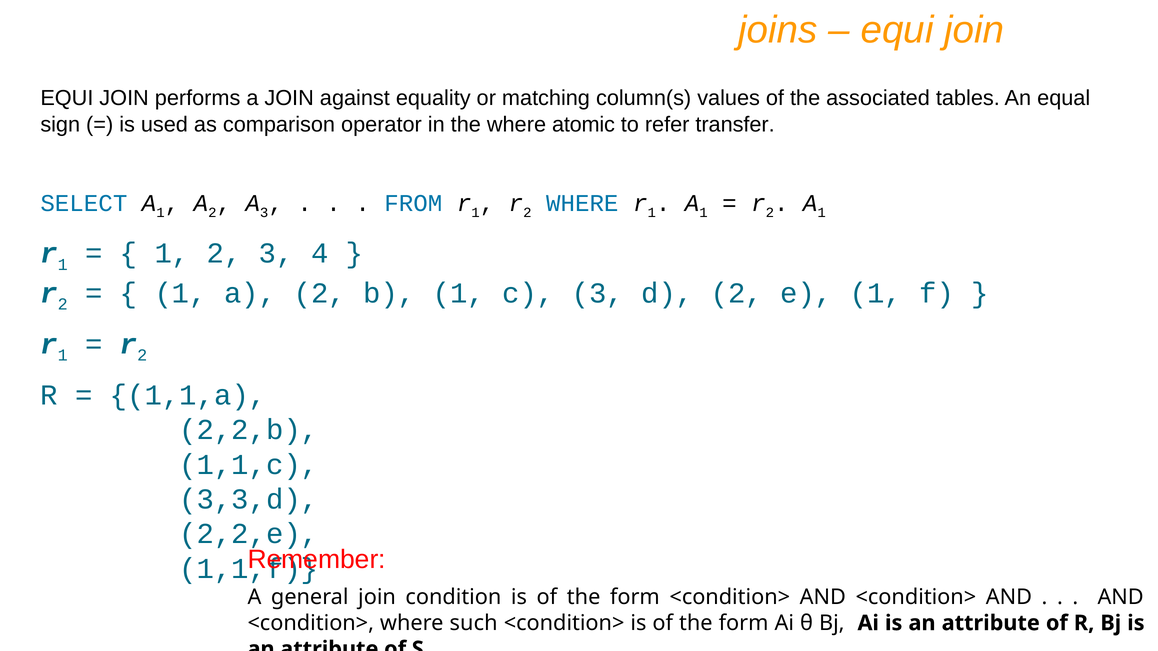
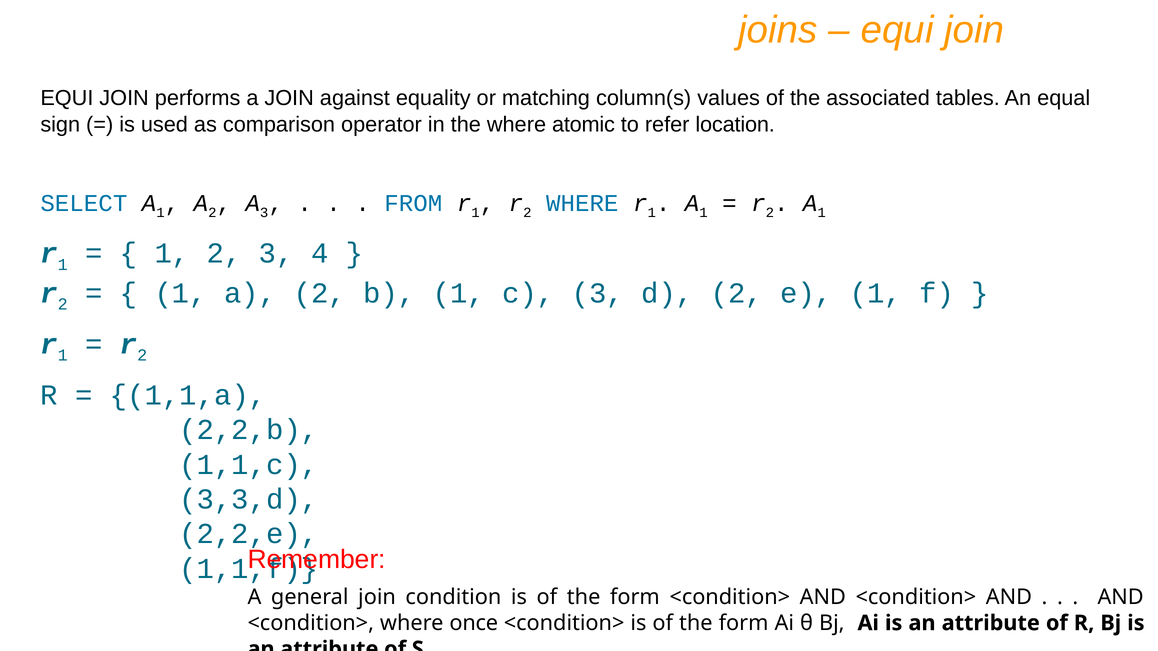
transfer: transfer -> location
such: such -> once
